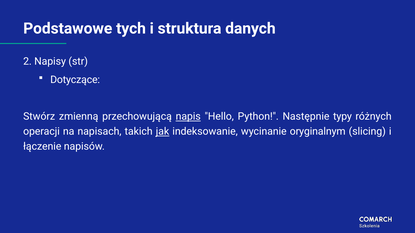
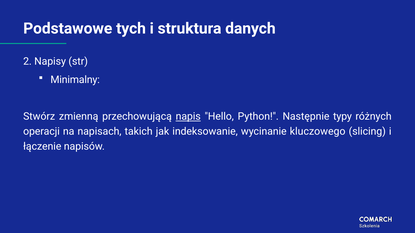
Dotyczące: Dotyczące -> Minimalny
jak underline: present -> none
oryginalnym: oryginalnym -> kluczowego
